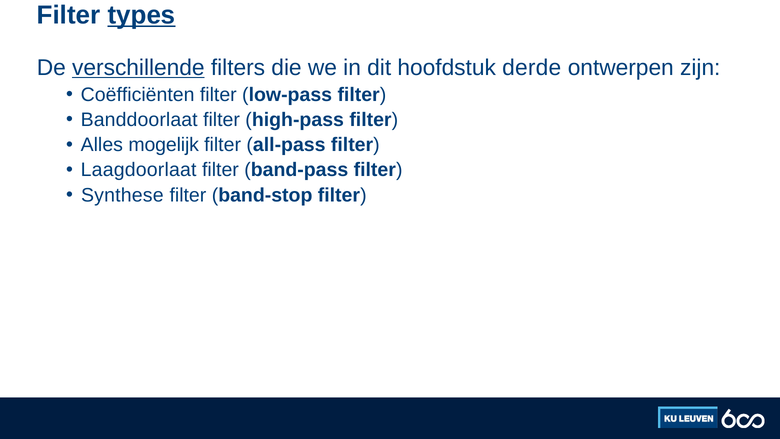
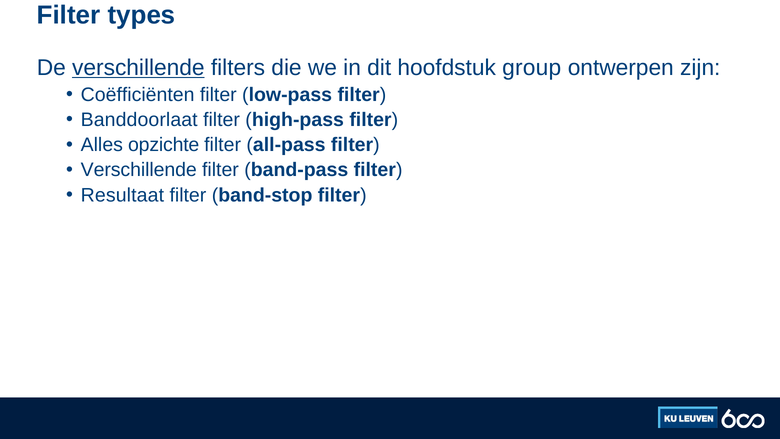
types underline: present -> none
derde: derde -> group
mogelijk: mogelijk -> opzichte
Laagdoorlaat at (139, 170): Laagdoorlaat -> Verschillende
Synthese: Synthese -> Resultaat
